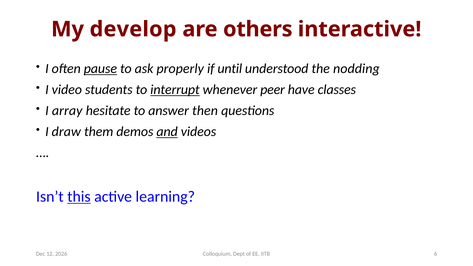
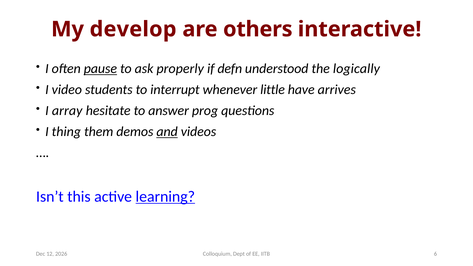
until: until -> defn
nodding: nodding -> logically
interrupt underline: present -> none
peer: peer -> little
classes: classes -> arrives
then: then -> prog
draw: draw -> thing
this underline: present -> none
learning underline: none -> present
